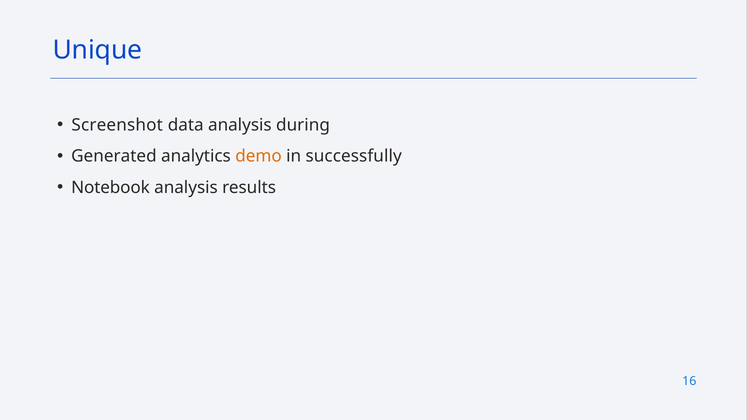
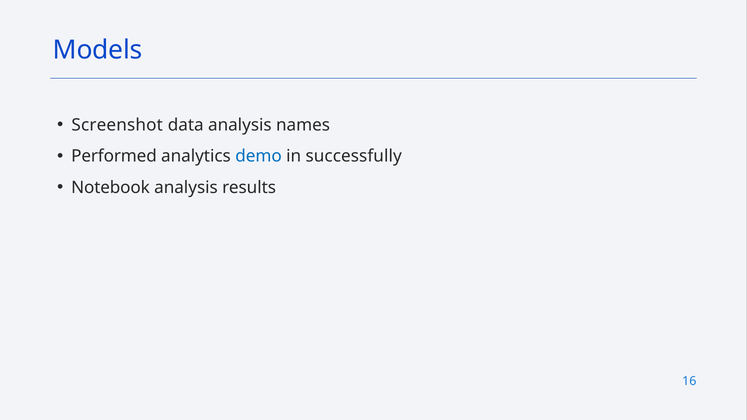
Unique: Unique -> Models
during: during -> names
Generated: Generated -> Performed
demo colour: orange -> blue
